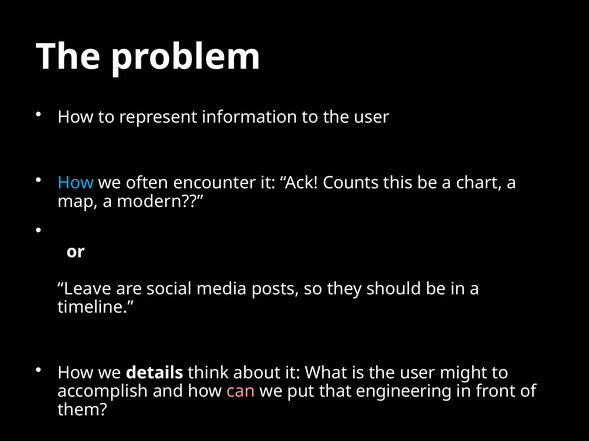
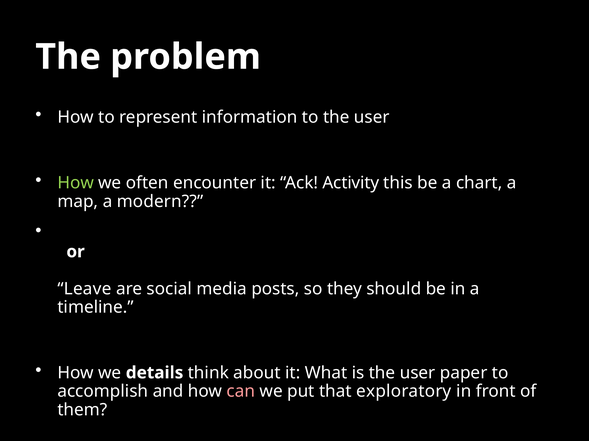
How at (76, 183) colour: light blue -> light green
Counts: Counts -> Activity
might: might -> paper
engineering: engineering -> exploratory
